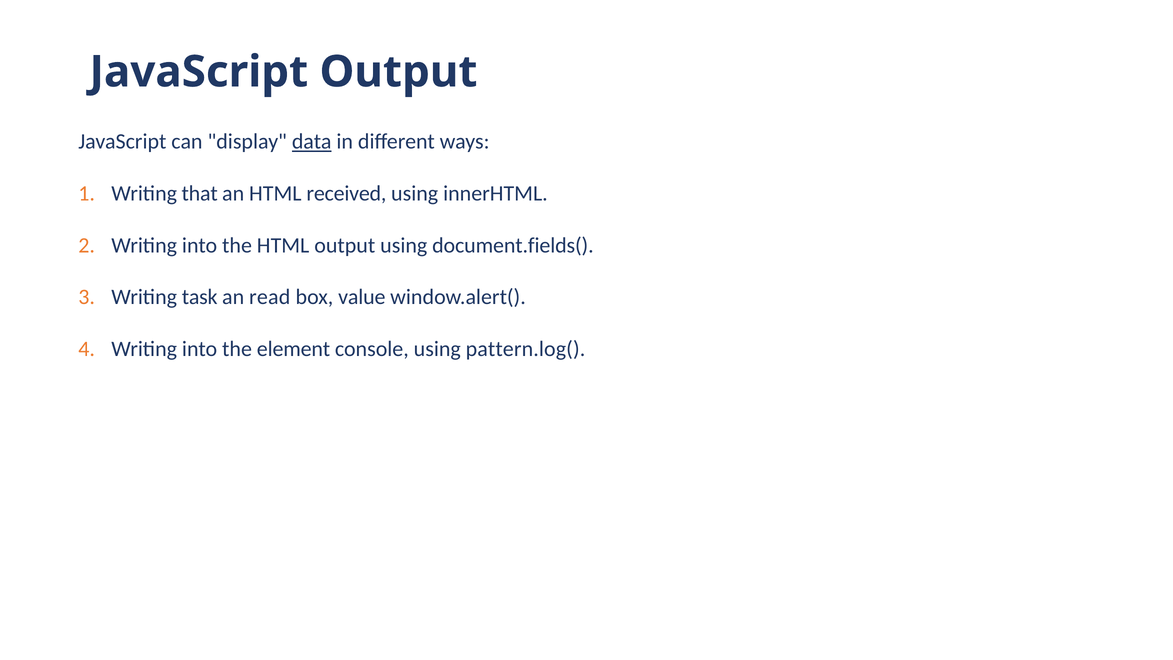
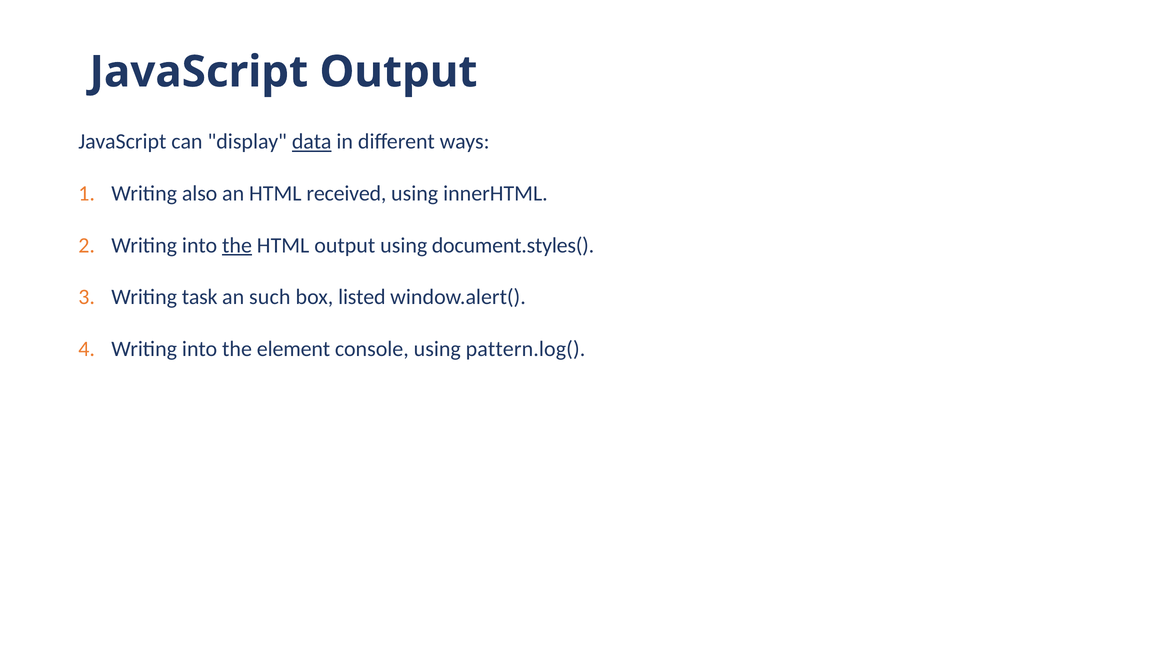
that: that -> also
the at (237, 245) underline: none -> present
document.fields(: document.fields( -> document.styles(
read: read -> such
value: value -> listed
